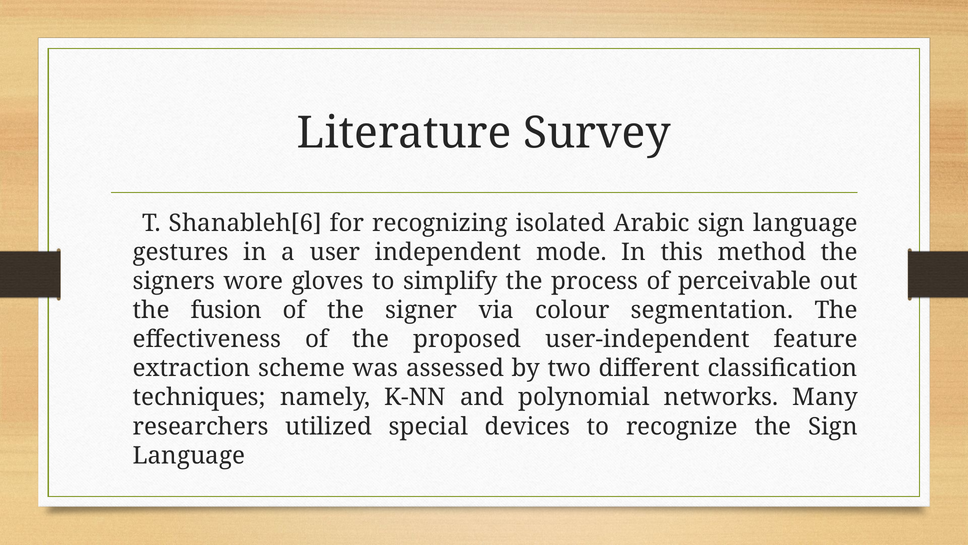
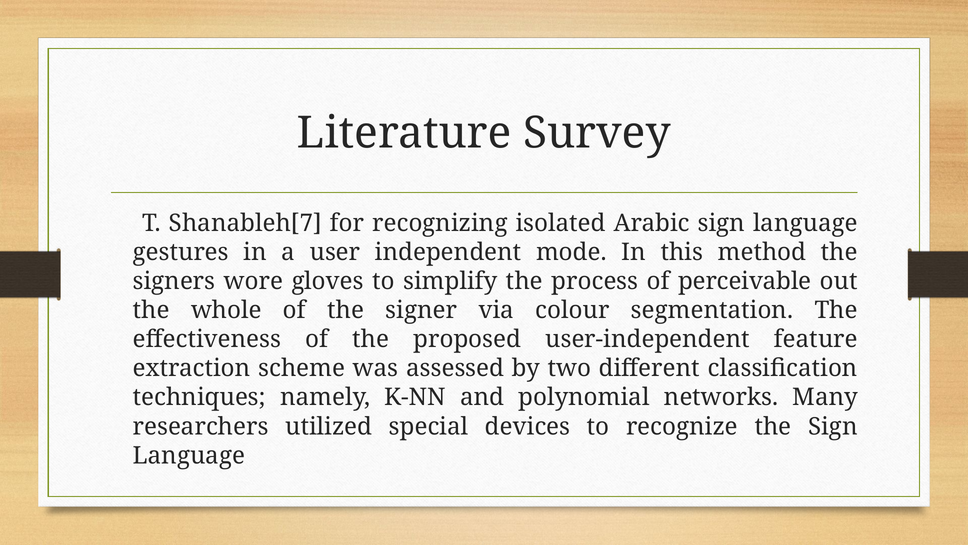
Shanableh[6: Shanableh[6 -> Shanableh[7
fusion: fusion -> whole
